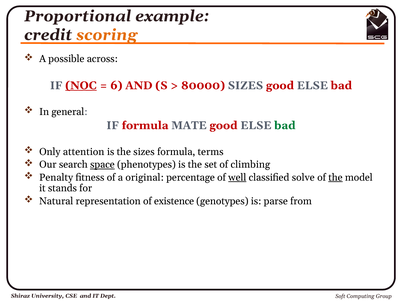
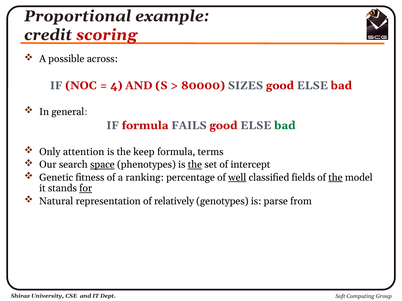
scoring colour: orange -> red
NOC underline: present -> none
6: 6 -> 4
MATE: MATE -> FAILS
the sizes: sizes -> keep
the at (195, 165) underline: none -> present
climbing: climbing -> intercept
Penalty: Penalty -> Genetic
original: original -> ranking
solve: solve -> fields
for underline: none -> present
existence: existence -> relatively
